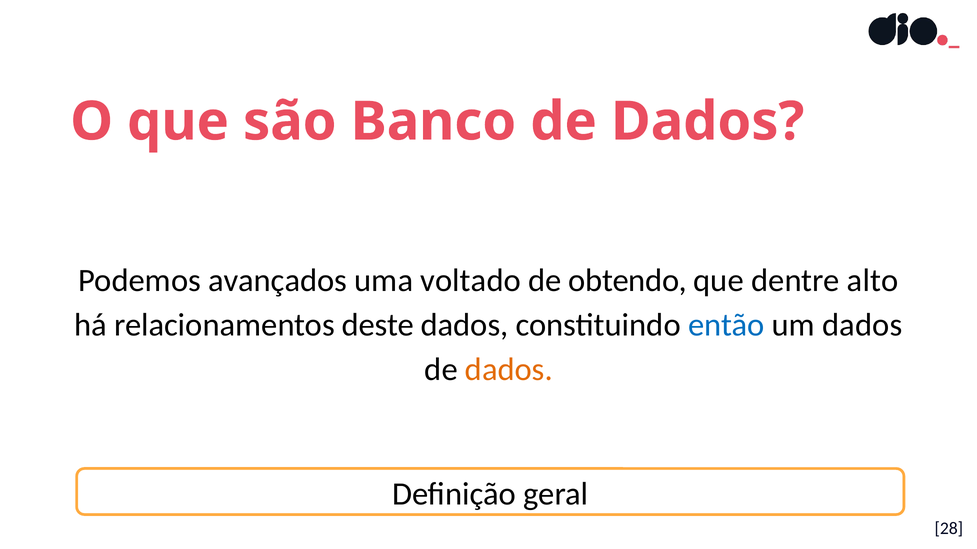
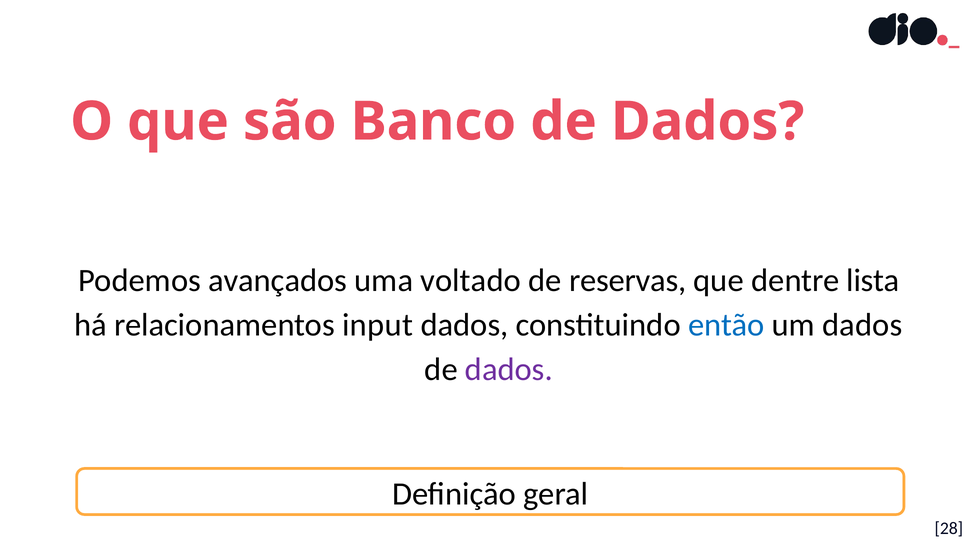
obtendo: obtendo -> reservas
alto: alto -> lista
deste: deste -> input
dados at (509, 370) colour: orange -> purple
